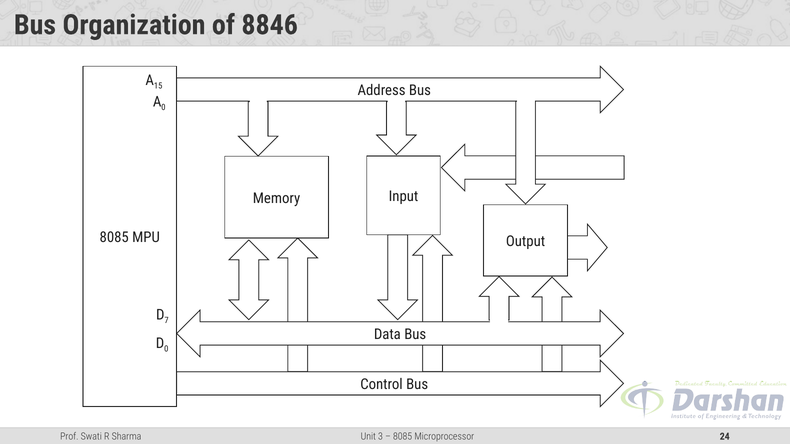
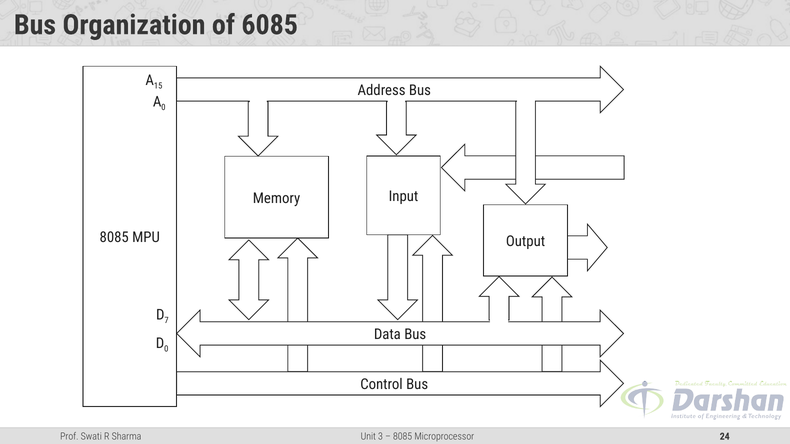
8846: 8846 -> 6085
